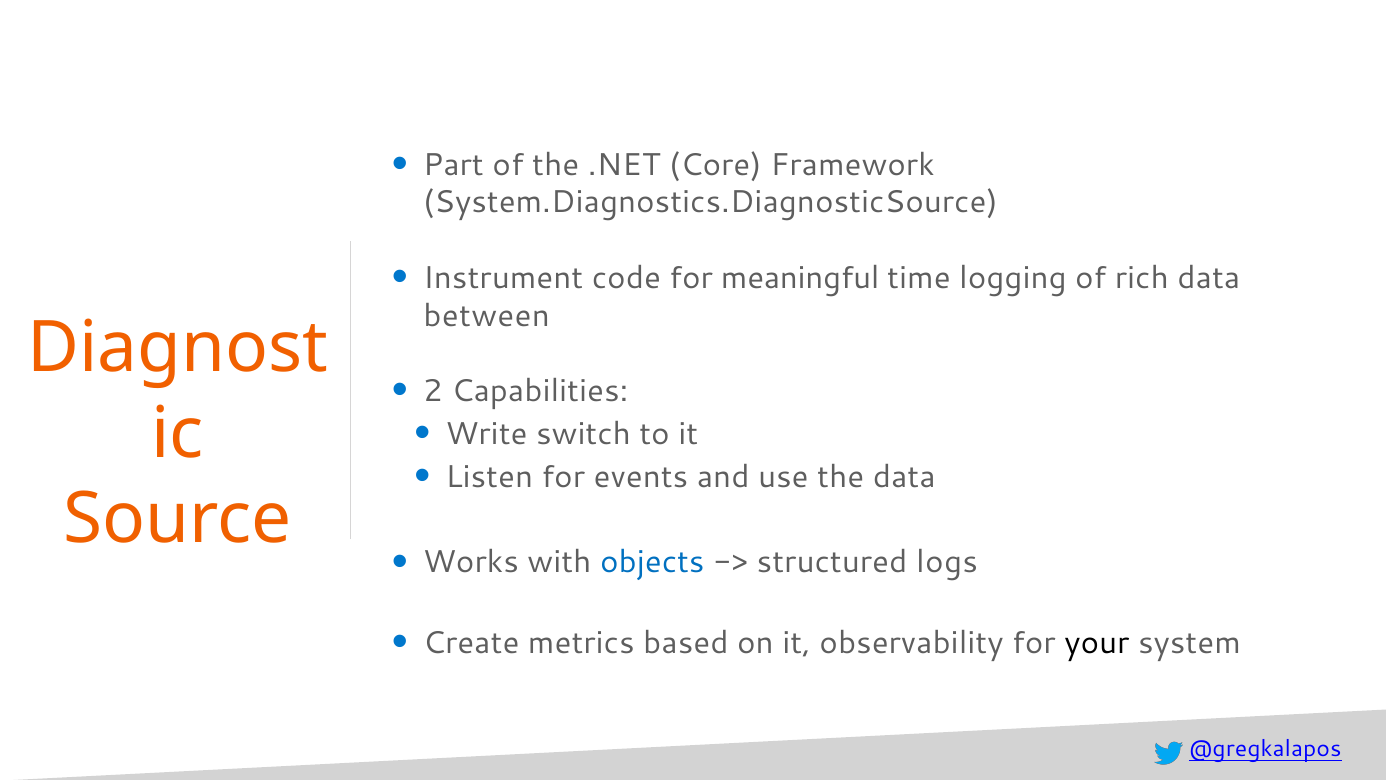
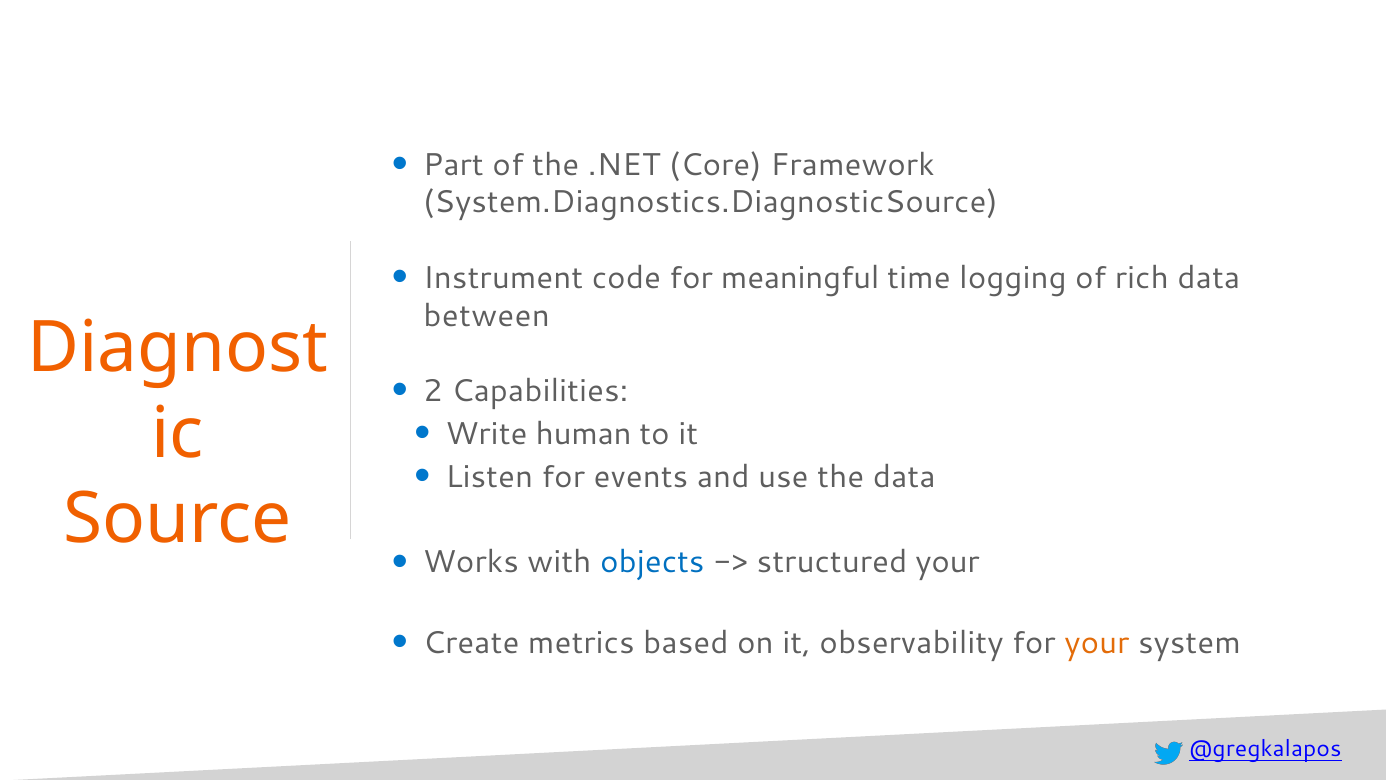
switch: switch -> human
structured logs: logs -> your
your at (1097, 643) colour: black -> orange
